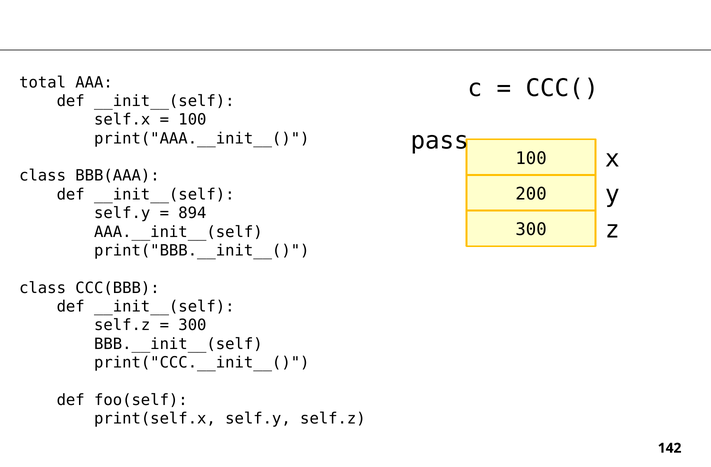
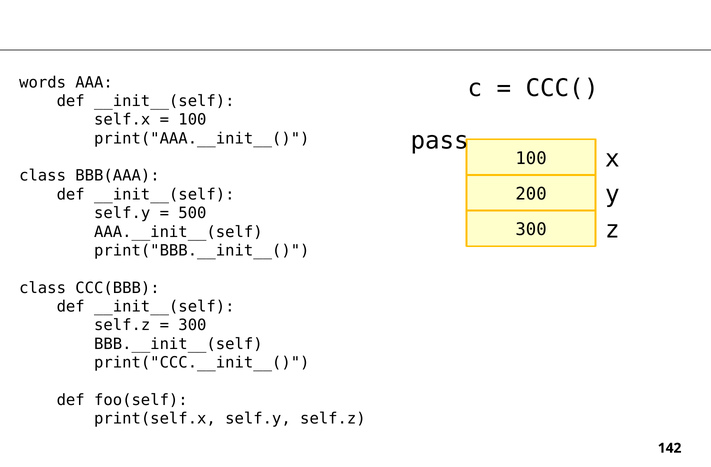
total: total -> words
894: 894 -> 500
